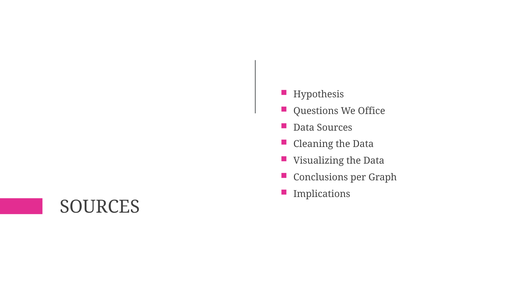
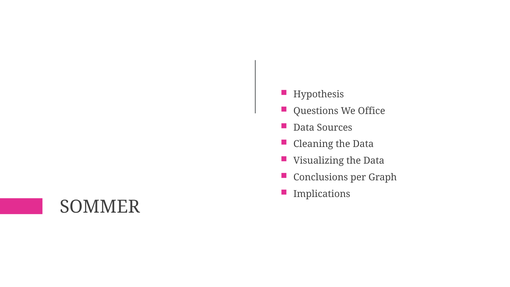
SOURCES at (100, 207): SOURCES -> SOMMER
